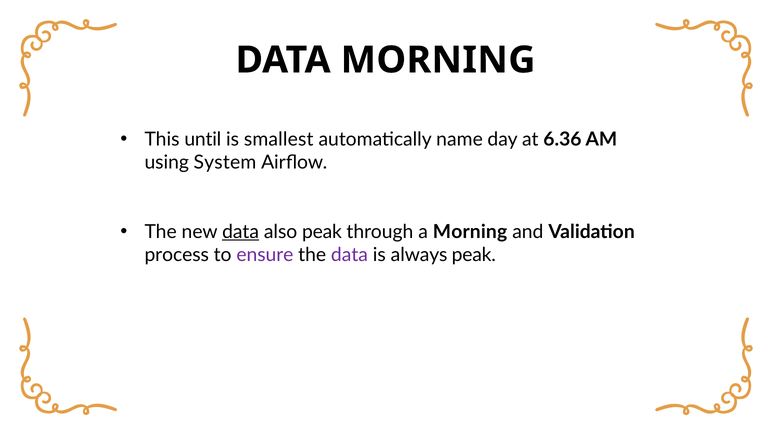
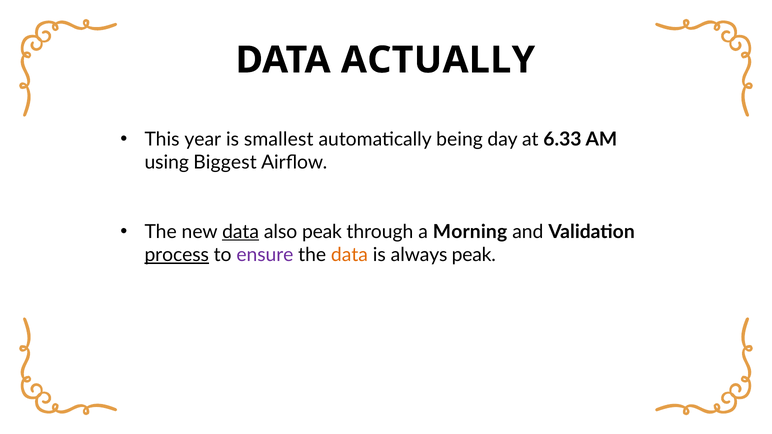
DATA MORNING: MORNING -> ACTUALLY
until: until -> year
name: name -> being
6.36: 6.36 -> 6.33
System: System -> Biggest
process underline: none -> present
data at (349, 255) colour: purple -> orange
